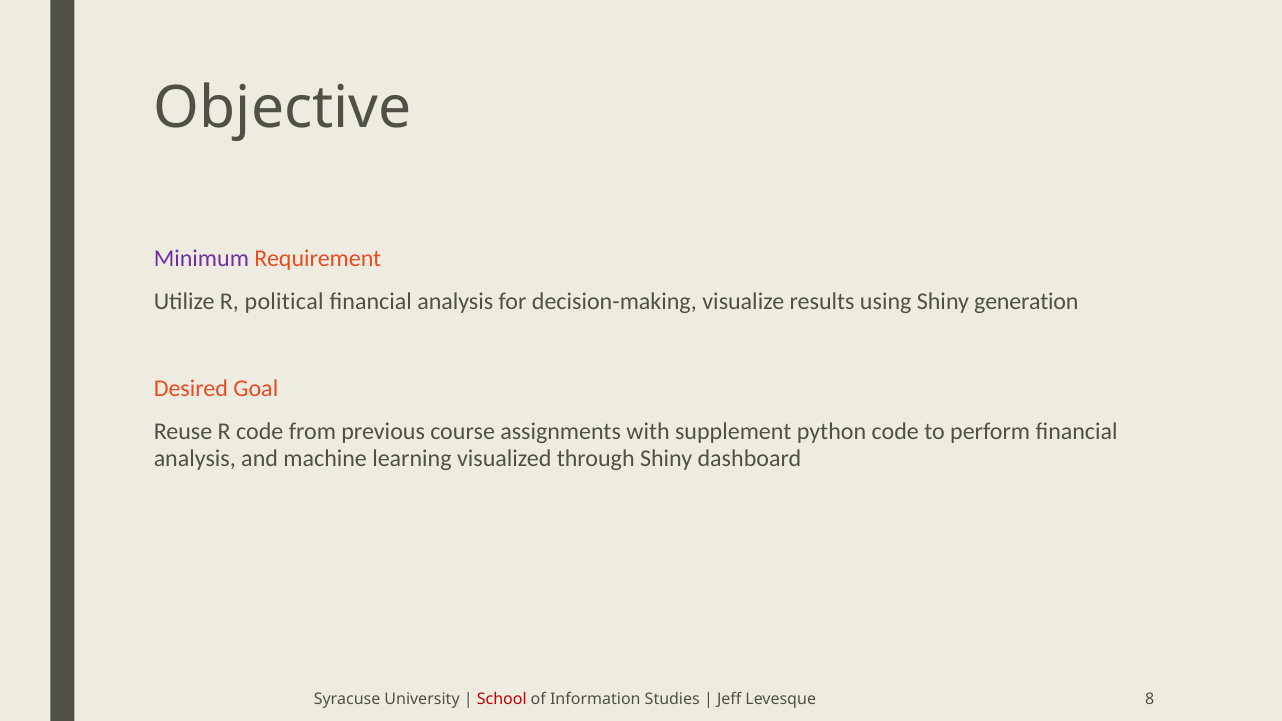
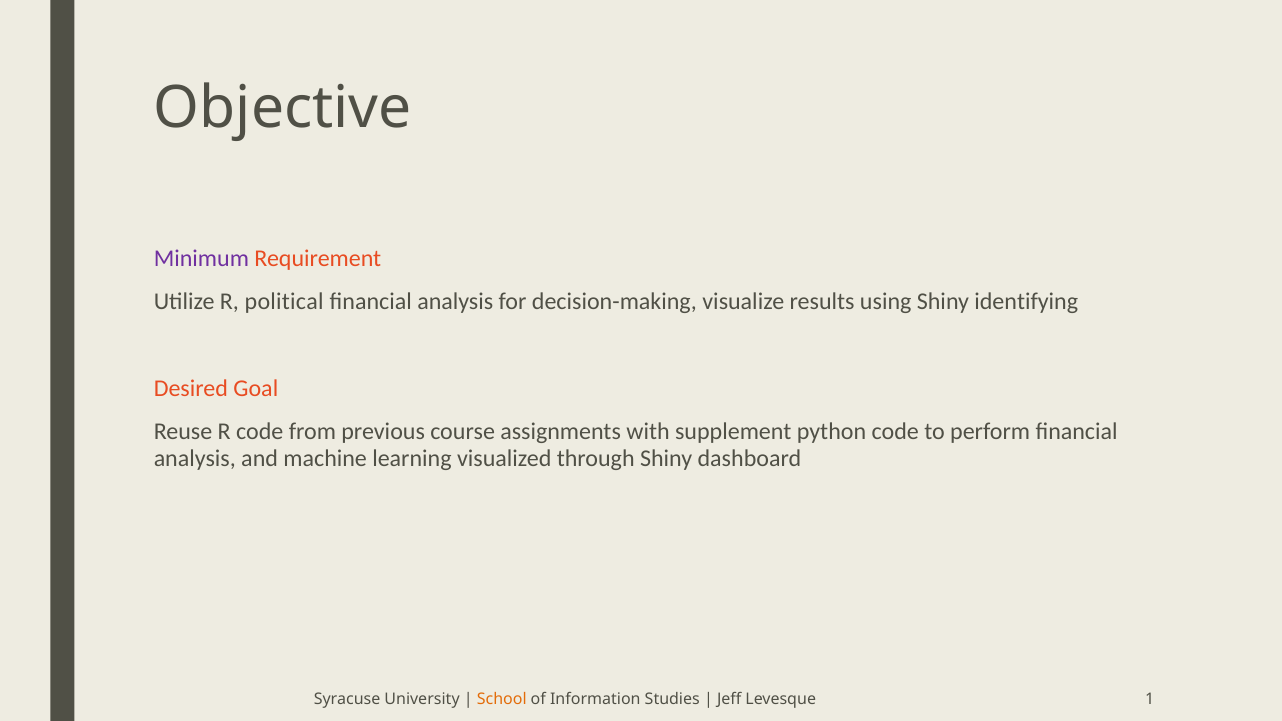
generation: generation -> identifying
School colour: red -> orange
8: 8 -> 1
